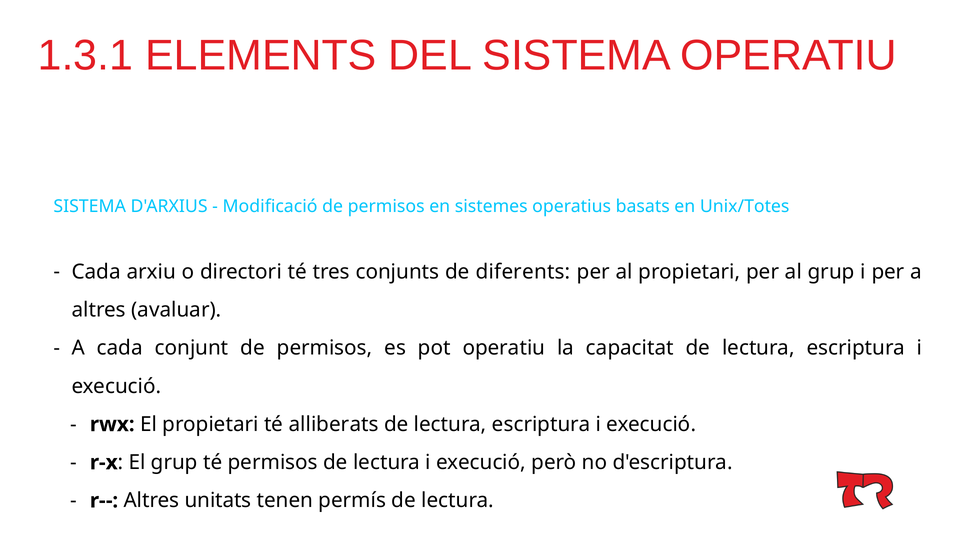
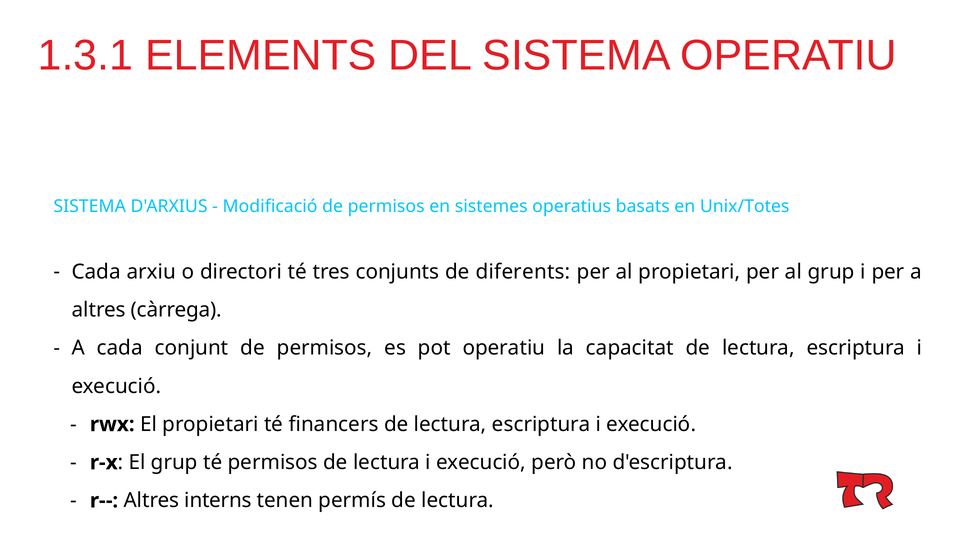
avaluar: avaluar -> càrrega
alliberats: alliberats -> financers
unitats: unitats -> interns
